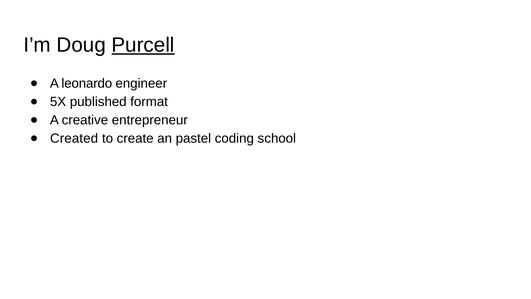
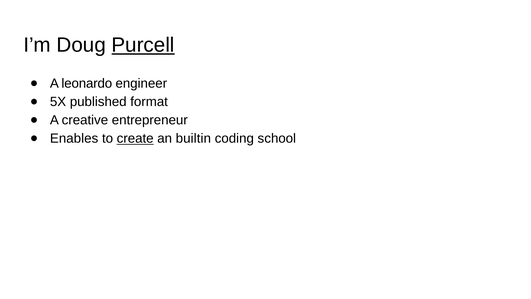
Created: Created -> Enables
create underline: none -> present
pastel: pastel -> builtin
